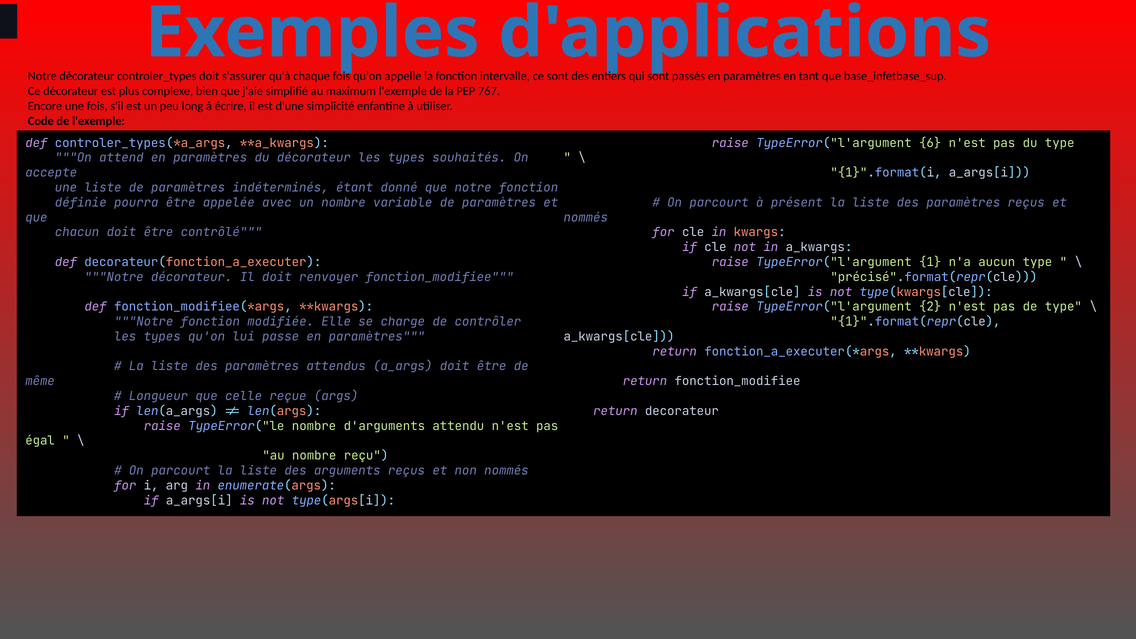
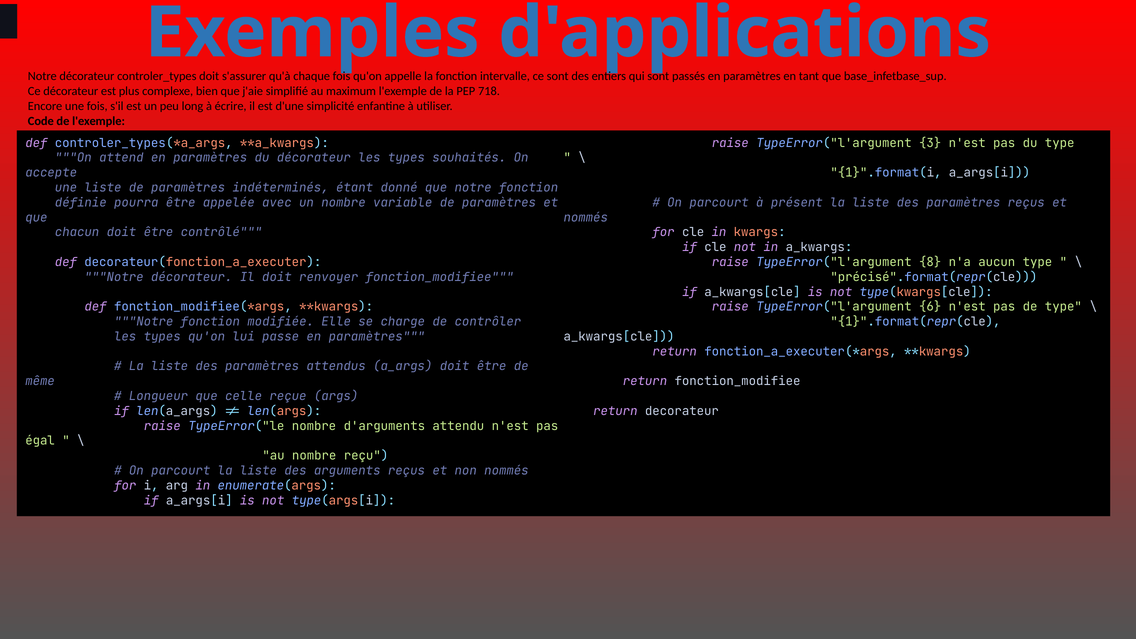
767: 767 -> 718
6: 6 -> 3
1: 1 -> 8
2: 2 -> 6
